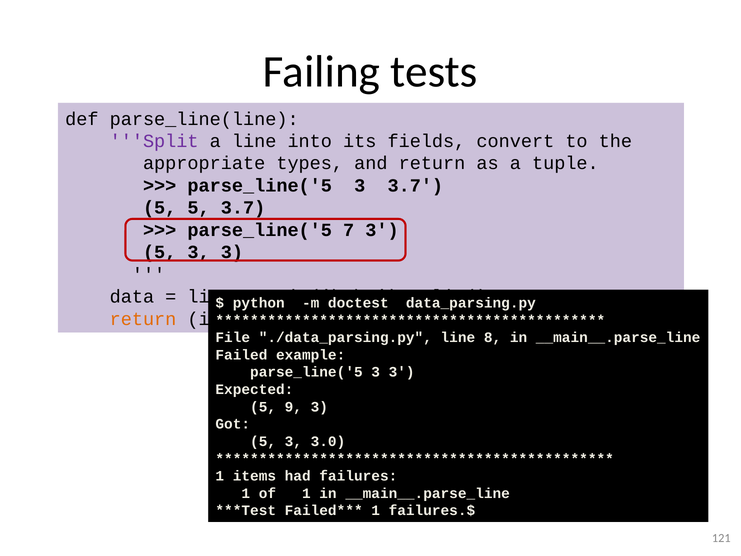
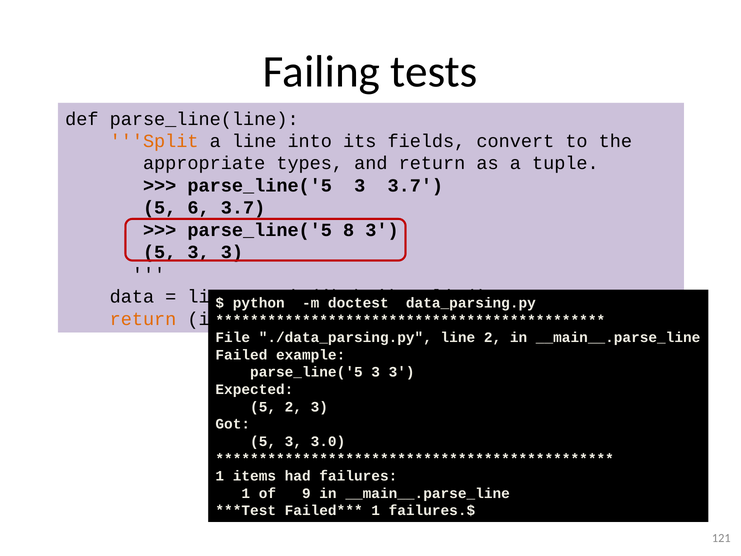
Split colour: purple -> orange
5 5: 5 -> 6
7: 7 -> 8
line 8: 8 -> 2
5 9: 9 -> 2
of 1: 1 -> 9
